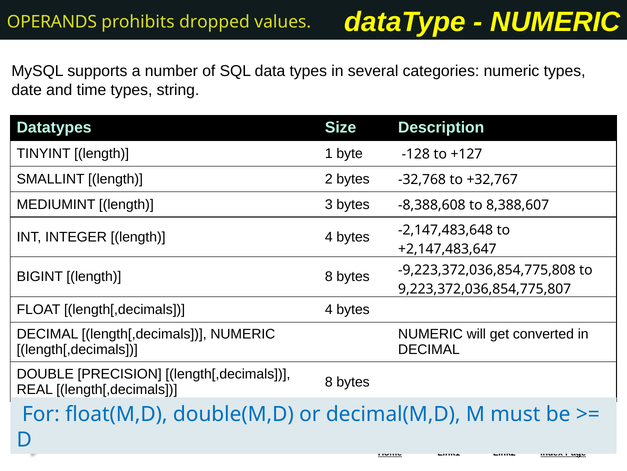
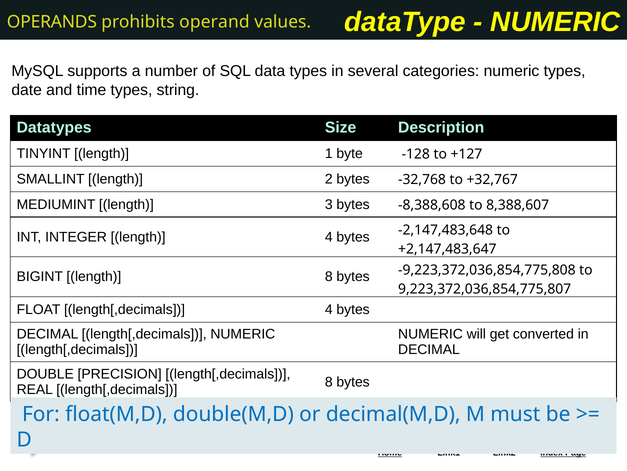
dropped: dropped -> operand
